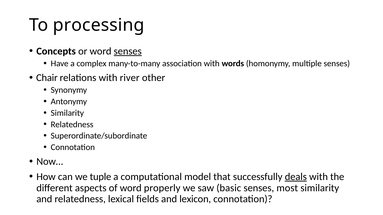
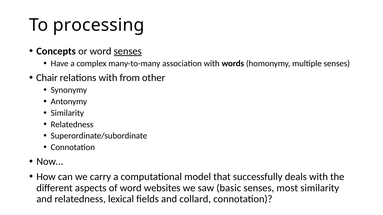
river: river -> from
tuple: tuple -> carry
deals underline: present -> none
properly: properly -> websites
lexicon: lexicon -> collard
